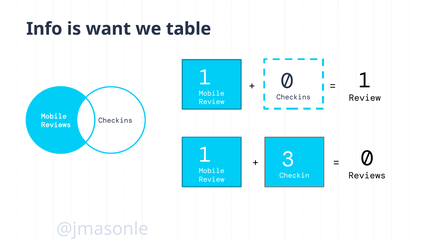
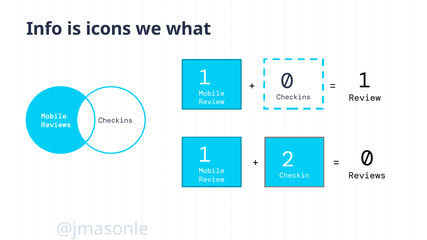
want: want -> icons
table: table -> what
3: 3 -> 2
